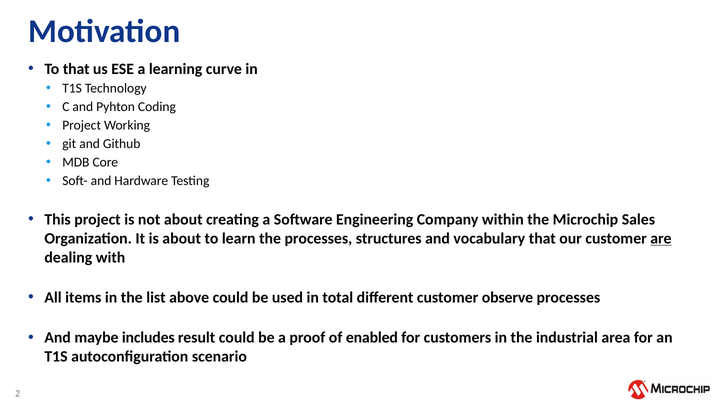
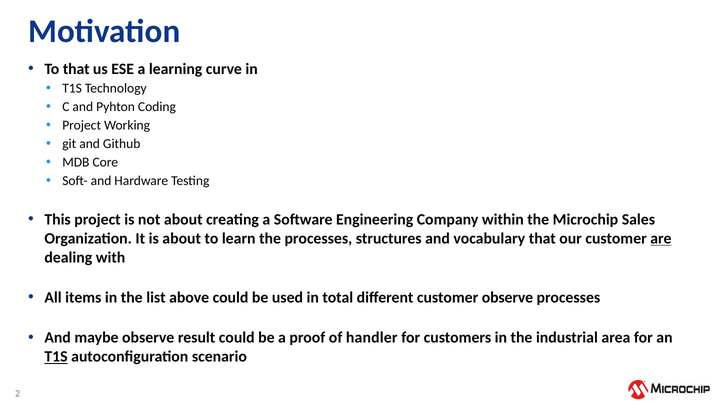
maybe includes: includes -> observe
enabled: enabled -> handler
T1S at (56, 356) underline: none -> present
